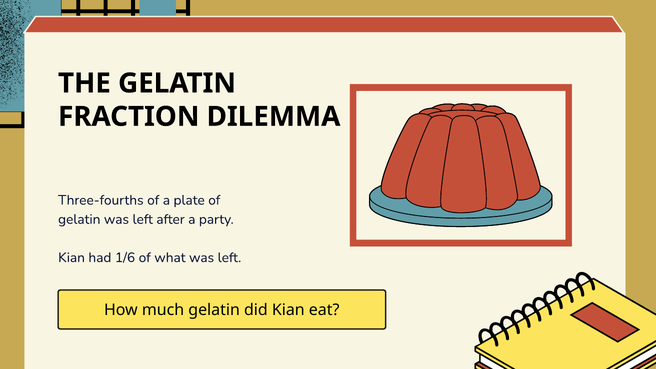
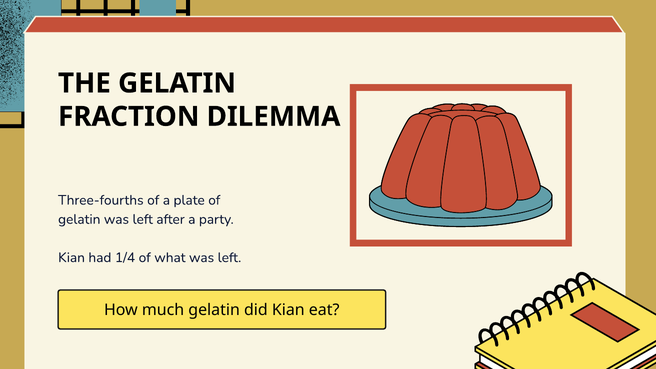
1/6: 1/6 -> 1/4
